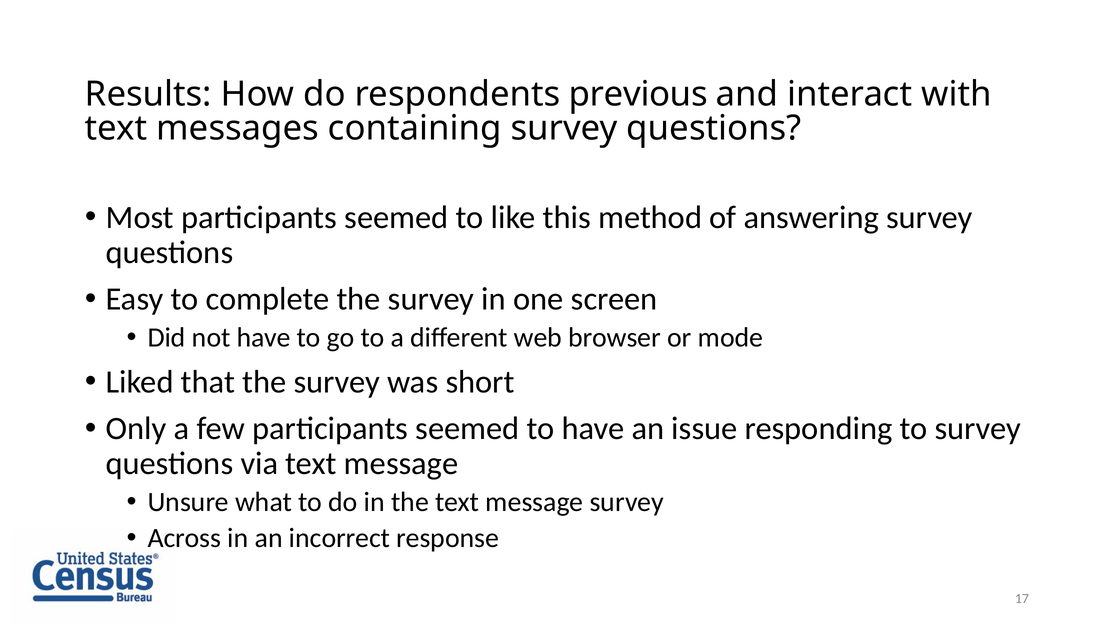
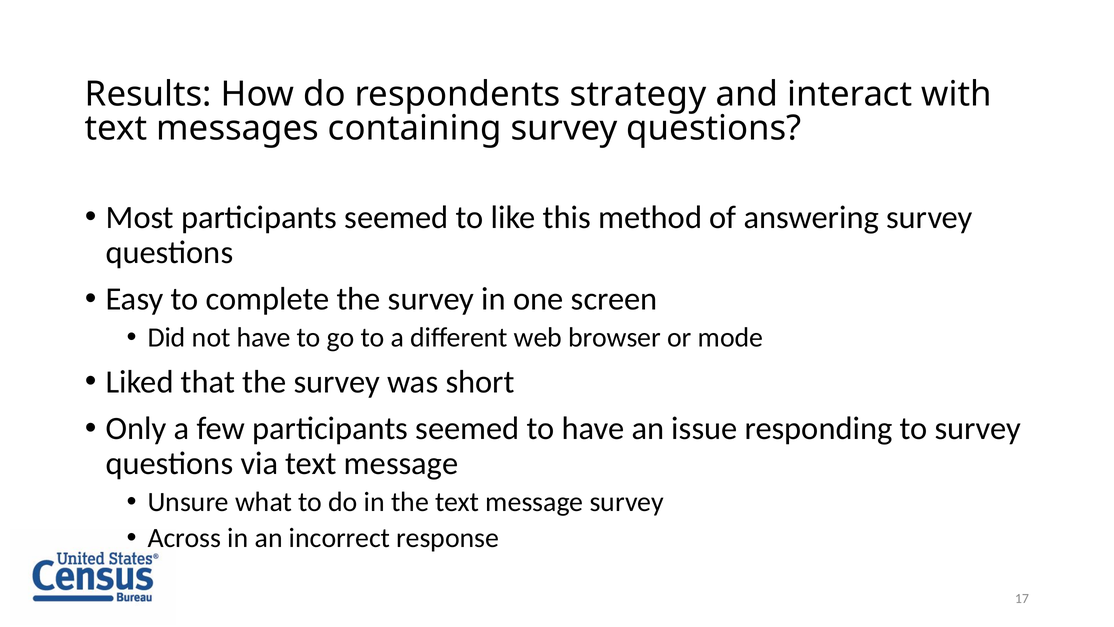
previous: previous -> strategy
